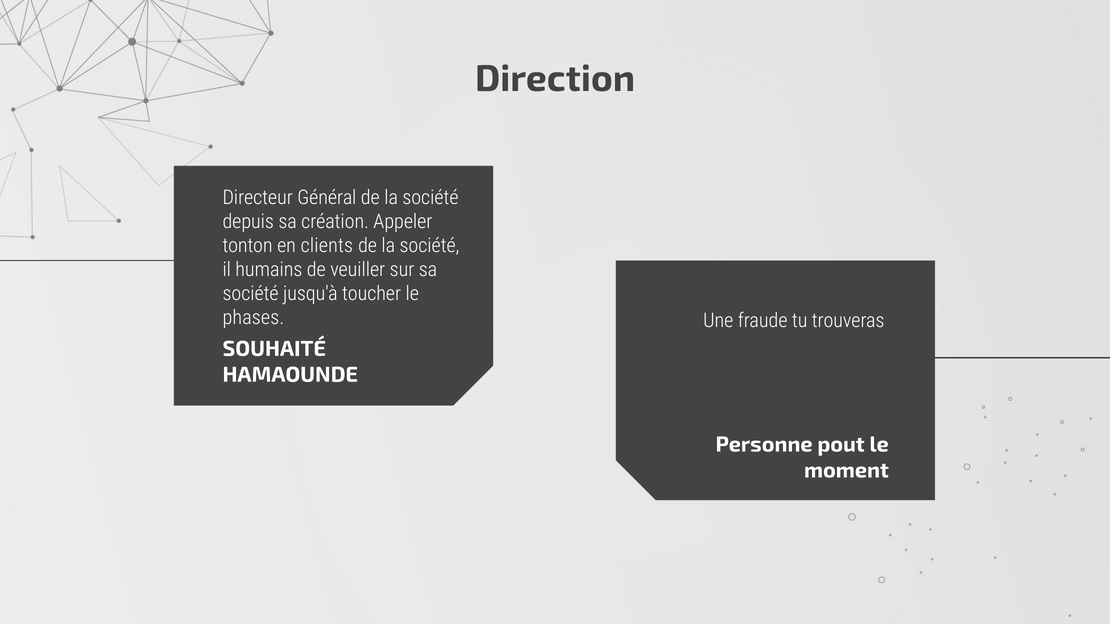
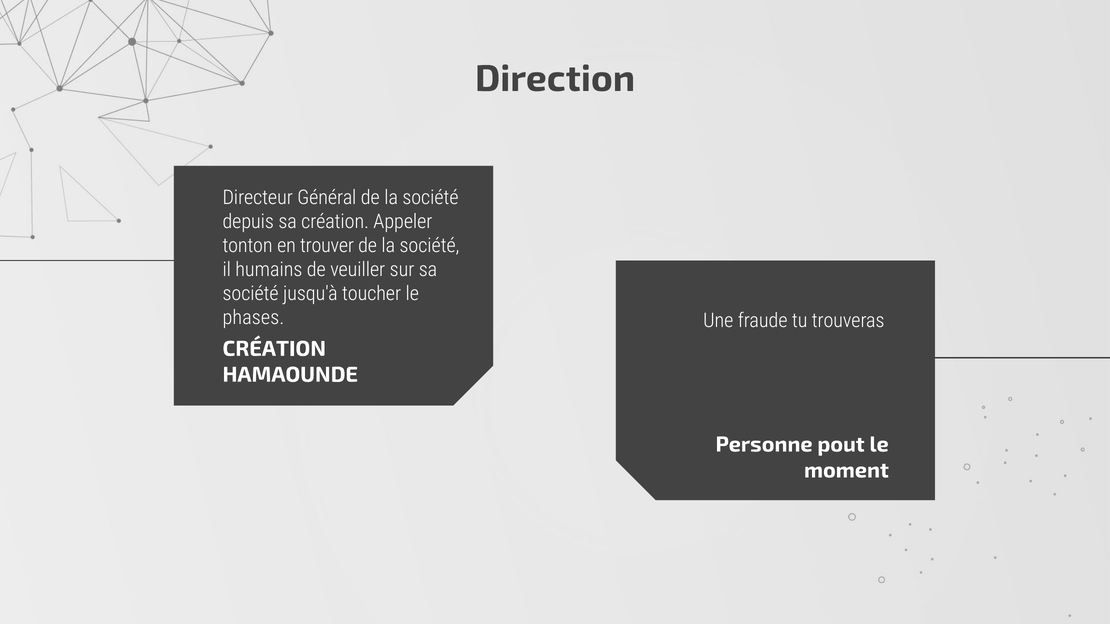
clients: clients -> trouver
SOUHAITÉ at (274, 349): SOUHAITÉ -> CRÉATION
